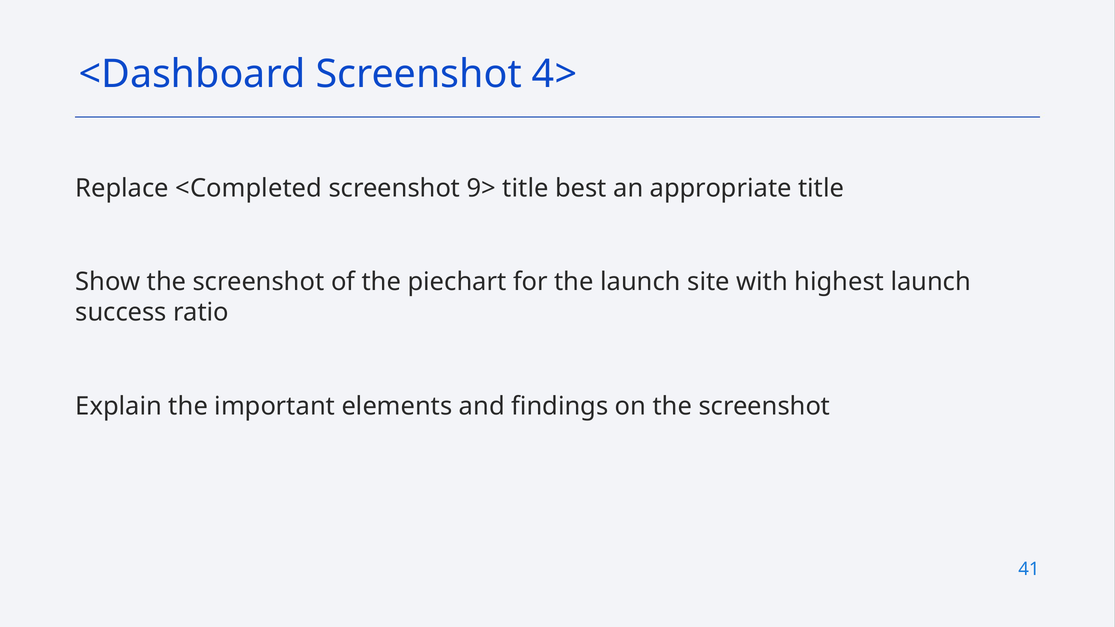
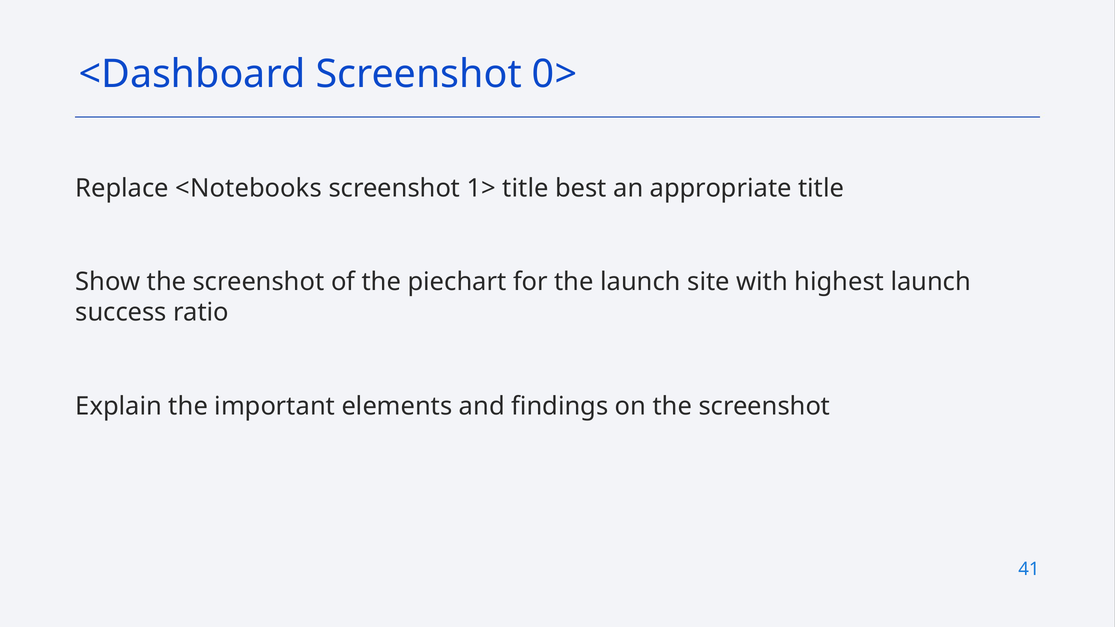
4>: 4> -> 0>
<Completed: <Completed -> <Notebooks
9>: 9> -> 1>
